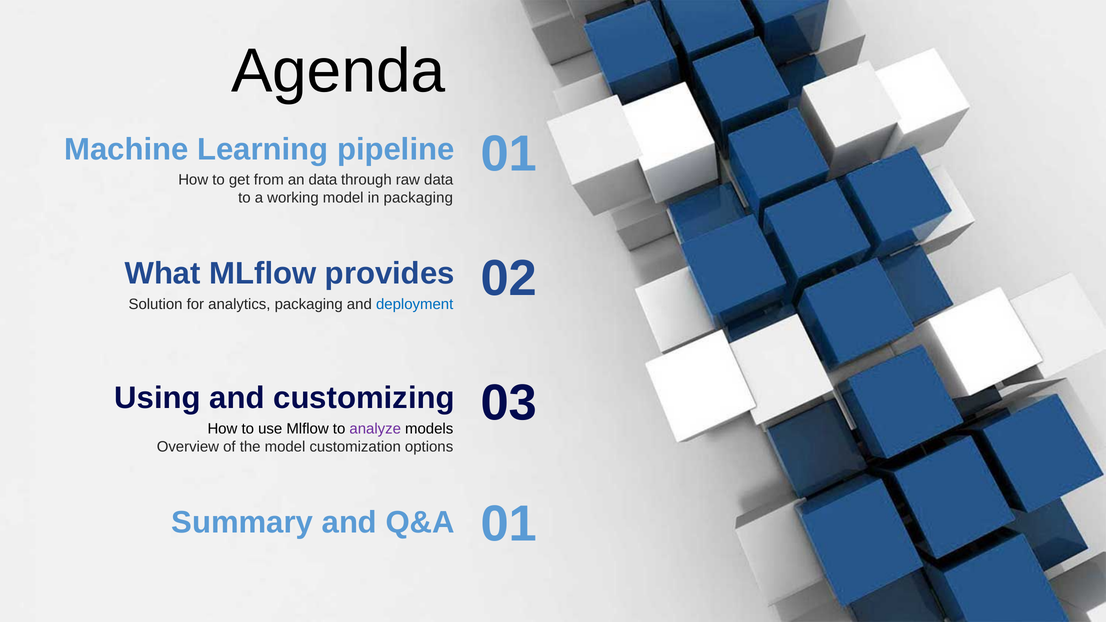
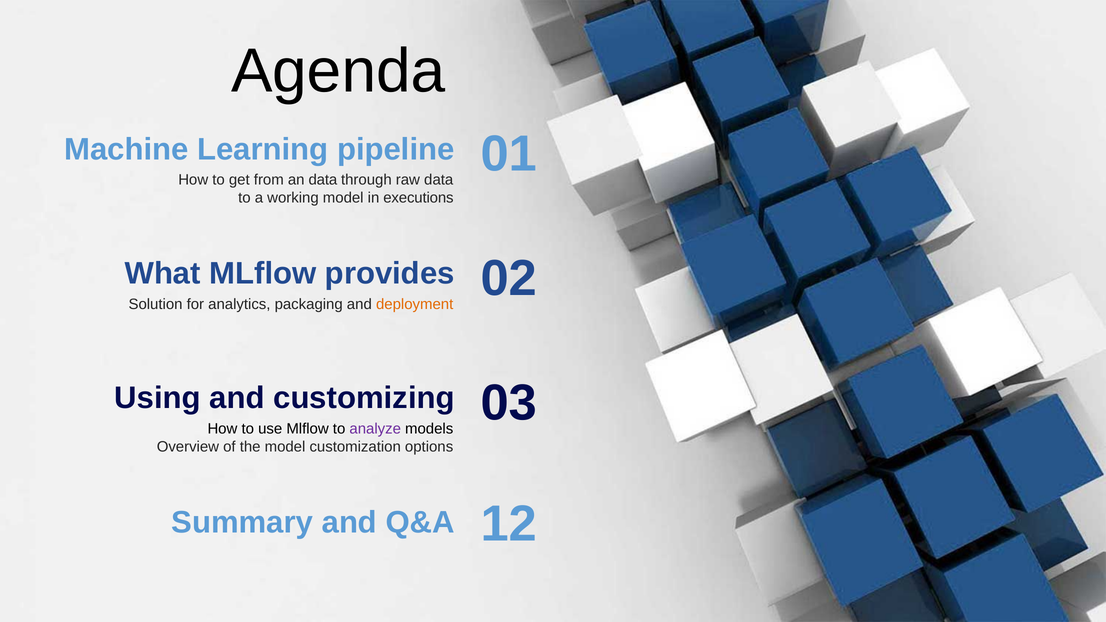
in packaging: packaging -> executions
deployment colour: blue -> orange
Q&A 01: 01 -> 12
